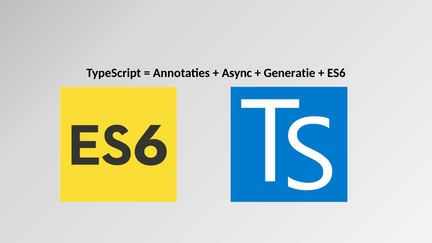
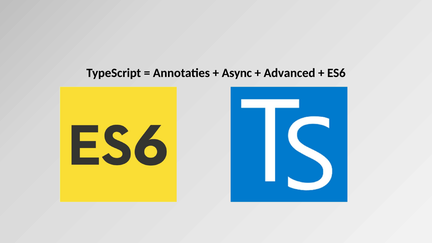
Generatie: Generatie -> Advanced
